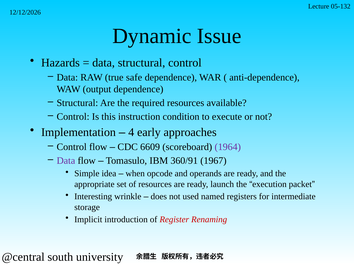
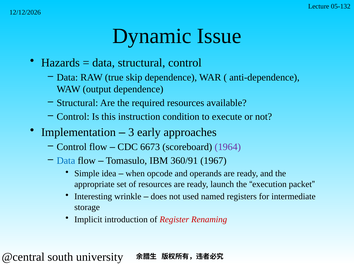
safe: safe -> skip
4: 4 -> 3
6609: 6609 -> 6673
Data at (66, 161) colour: purple -> blue
